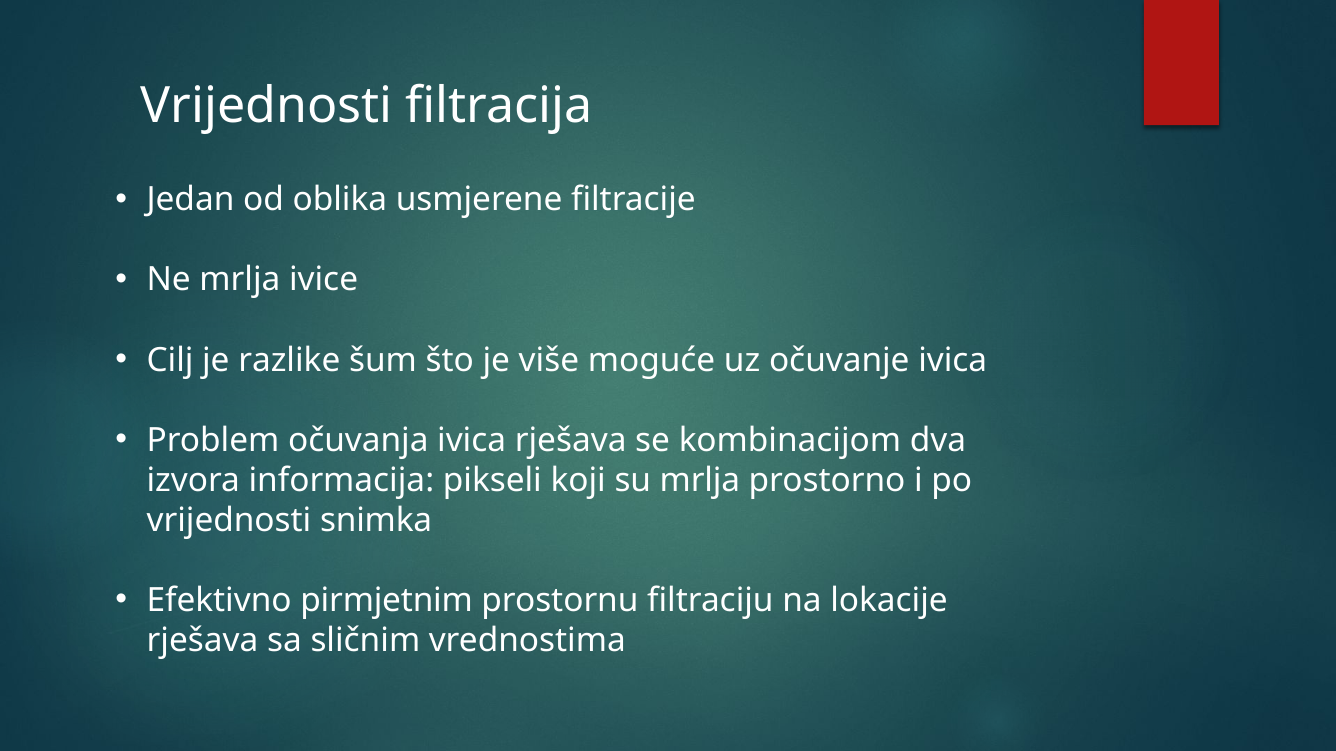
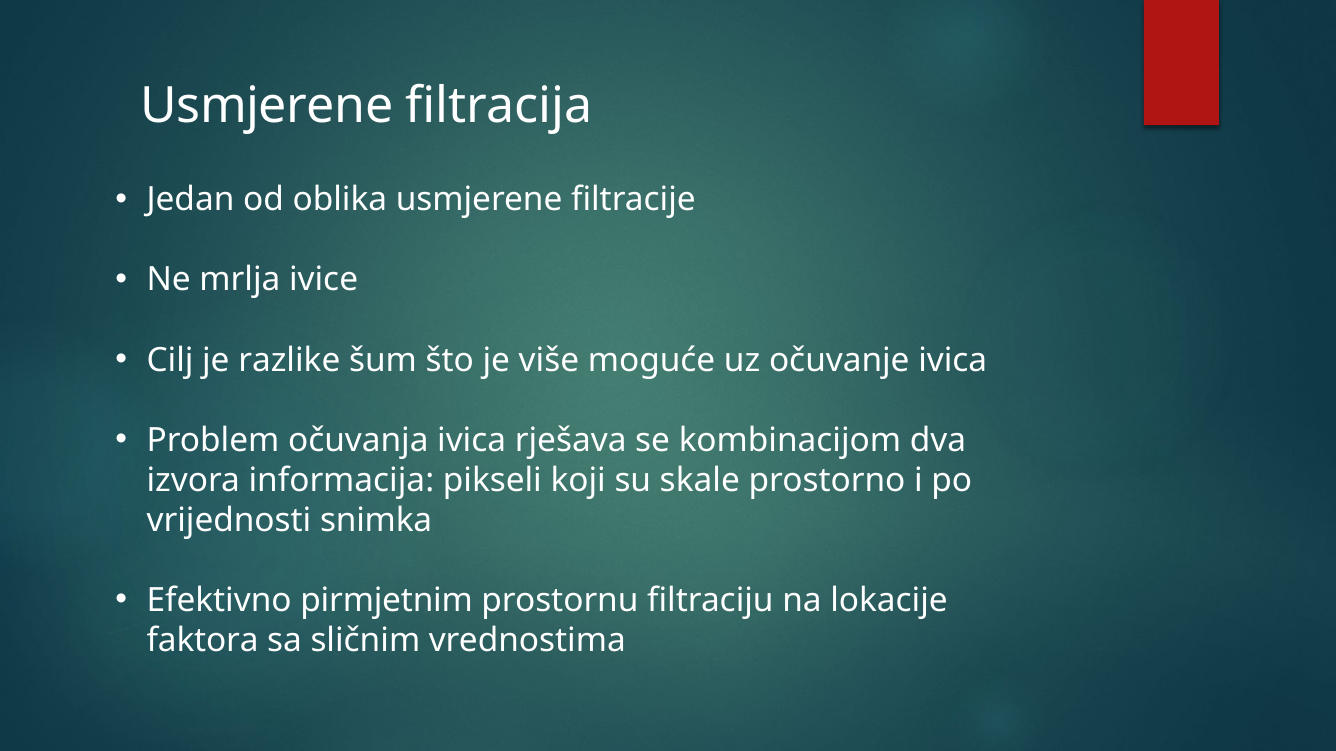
Vrijednosti at (267, 106): Vrijednosti -> Usmjerene
su mrlja: mrlja -> skale
rješava at (202, 641): rješava -> faktora
